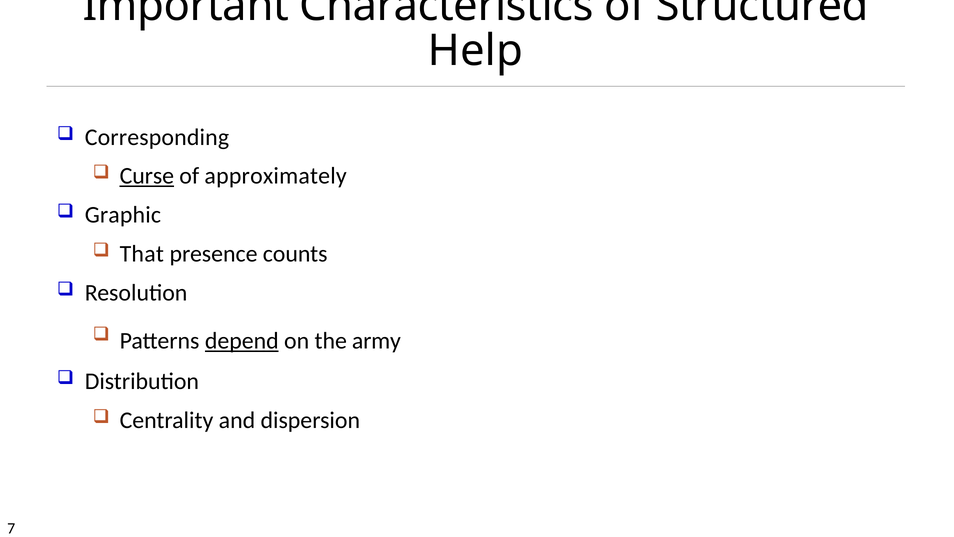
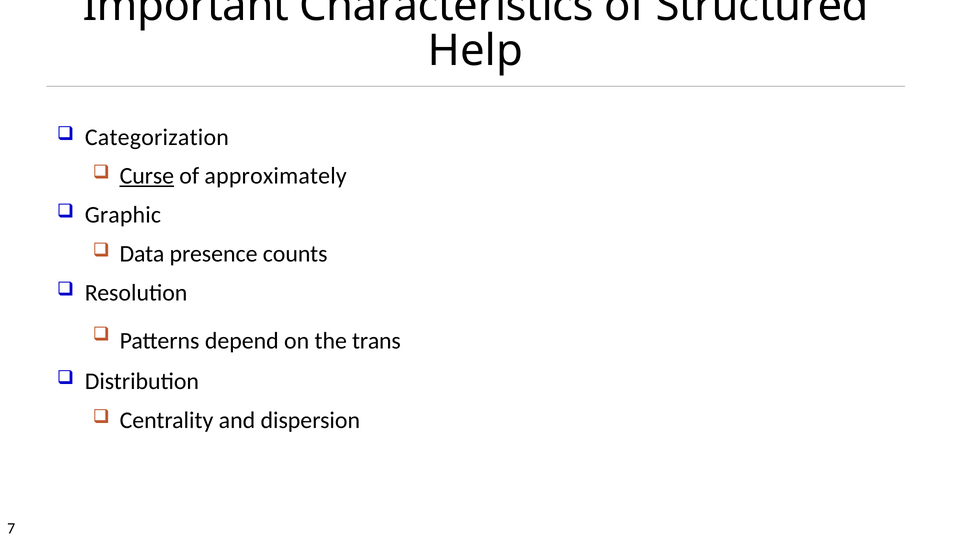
Corresponding: Corresponding -> Categorization
That: That -> Data
depend underline: present -> none
army: army -> trans
